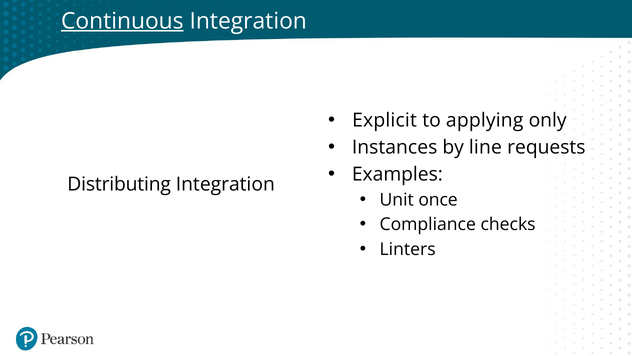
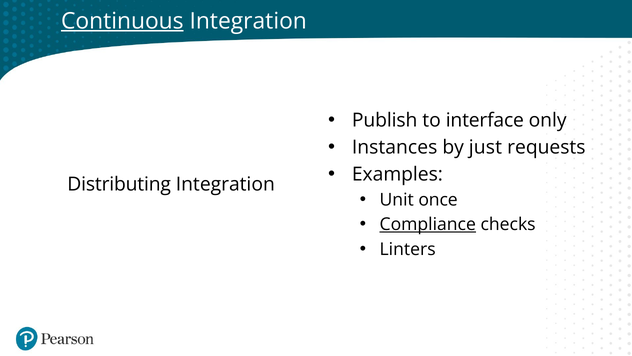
Explicit: Explicit -> Publish
applying: applying -> interface
line: line -> just
Compliance underline: none -> present
